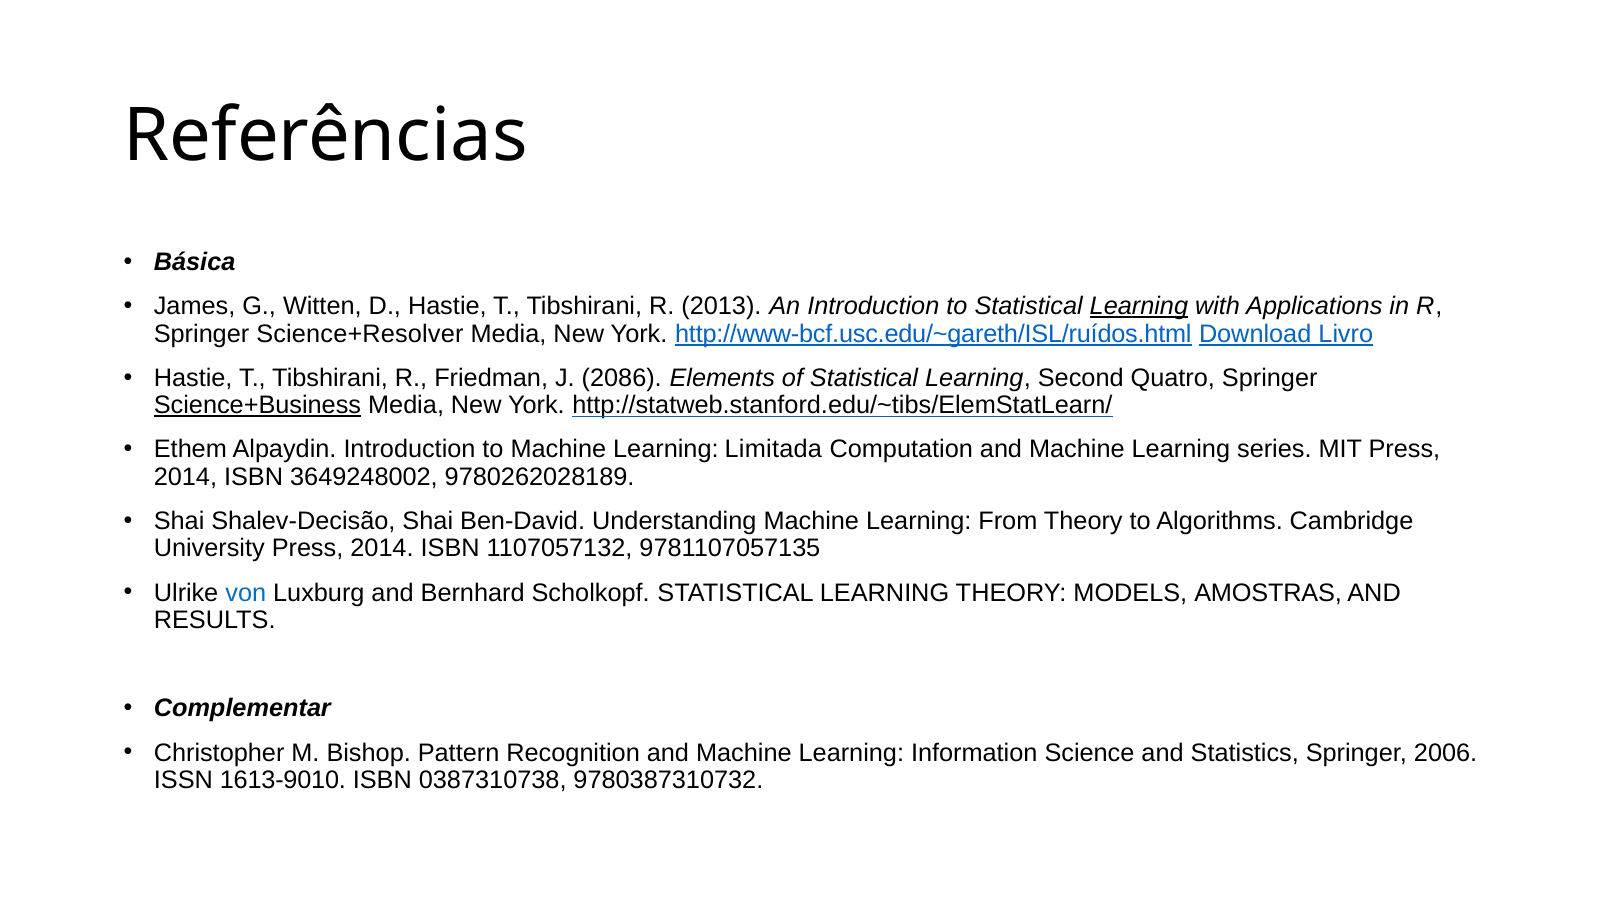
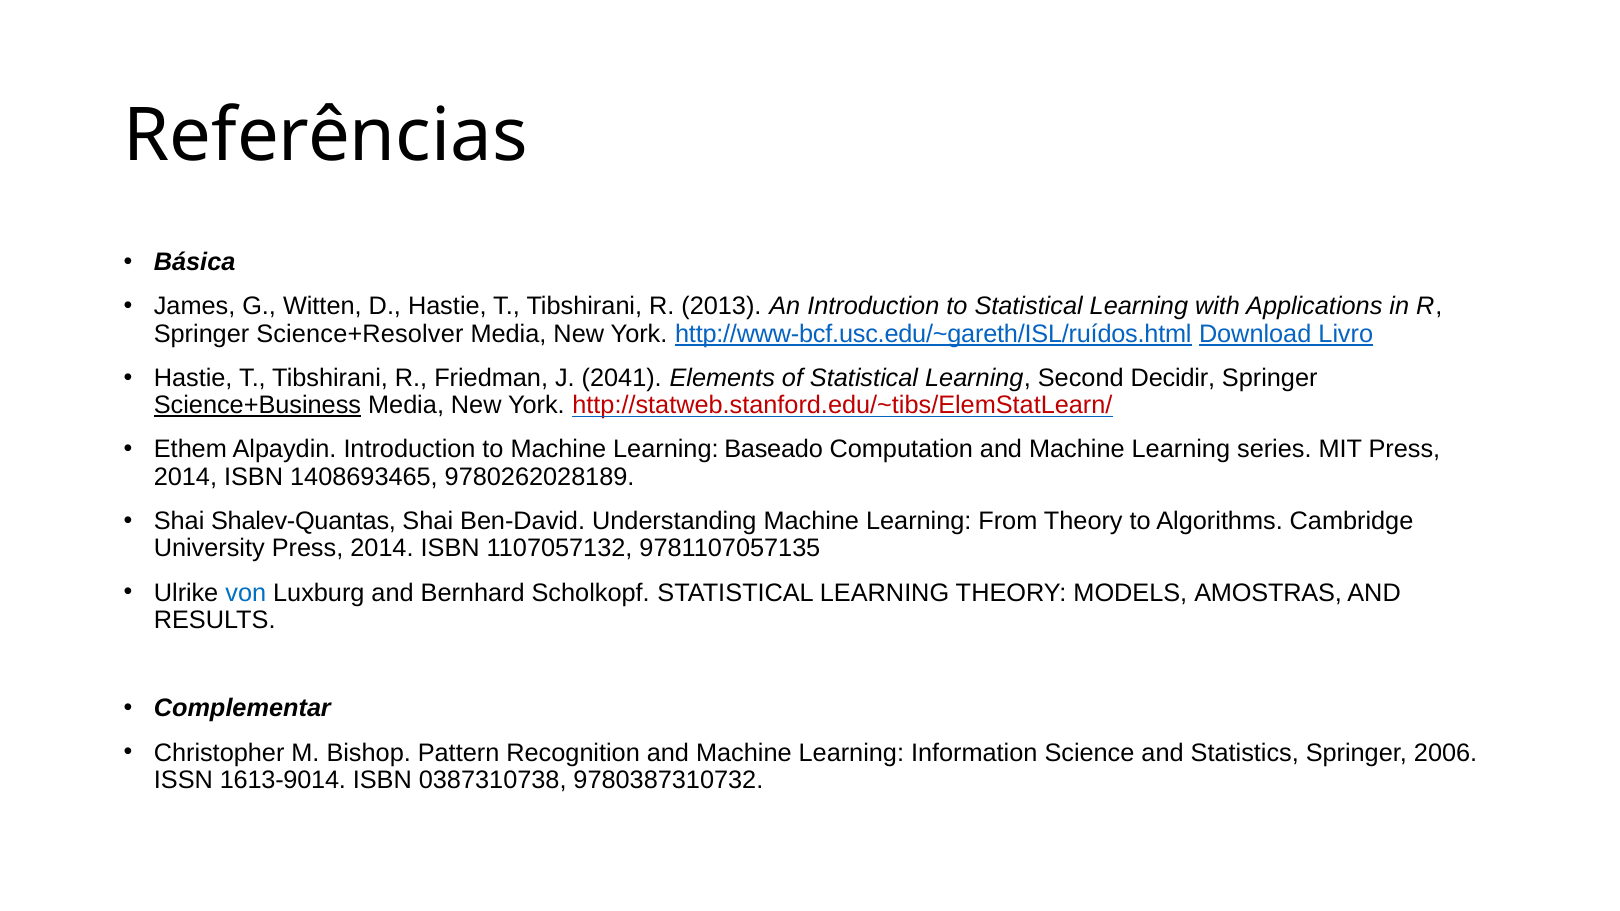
Learning at (1139, 306) underline: present -> none
2086: 2086 -> 2041
Quatro: Quatro -> Decidir
http://statweb.stanford.edu/~tibs/ElemStatLearn/ colour: black -> red
Limitada: Limitada -> Baseado
3649248002: 3649248002 -> 1408693465
Shalev-Decisão: Shalev-Decisão -> Shalev-Quantas
1613-9010: 1613-9010 -> 1613-9014
